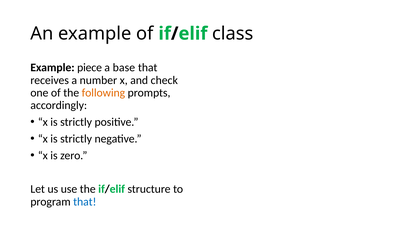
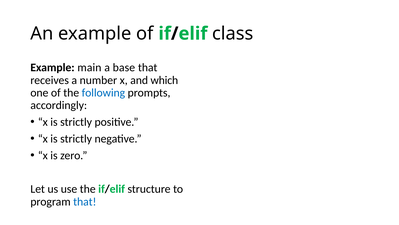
piece: piece -> main
check: check -> which
following colour: orange -> blue
